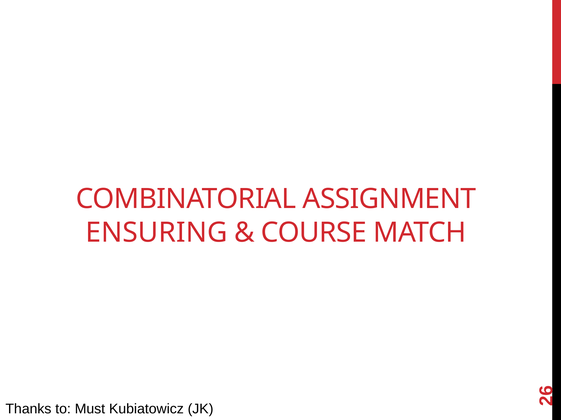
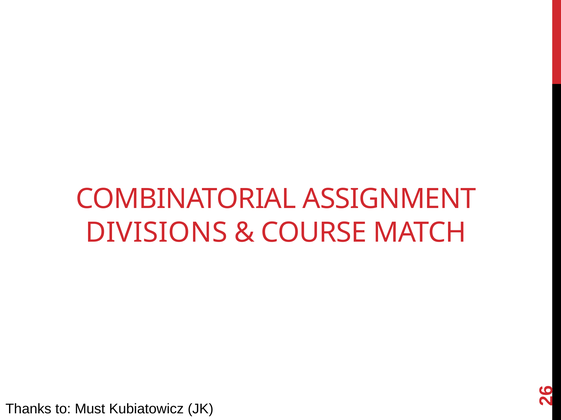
ENSURING: ENSURING -> DIVISIONS
